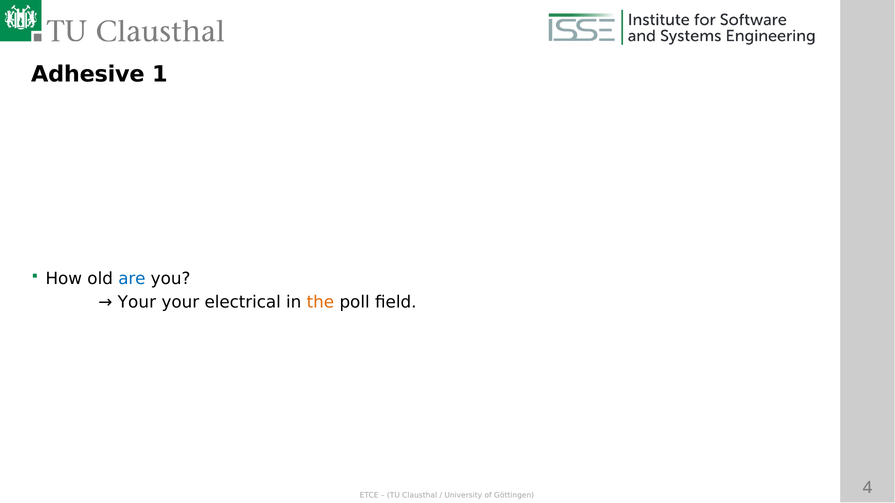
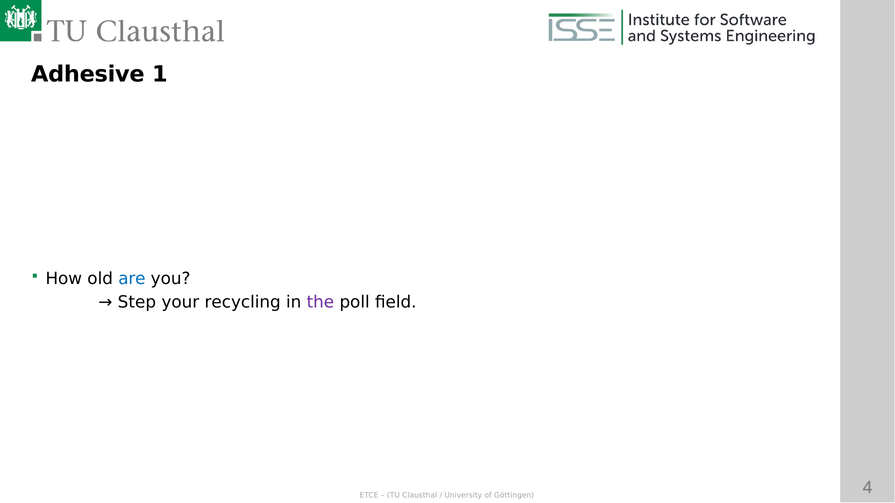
Your at (137, 302): Your -> Step
electrical: electrical -> recycling
the colour: orange -> purple
